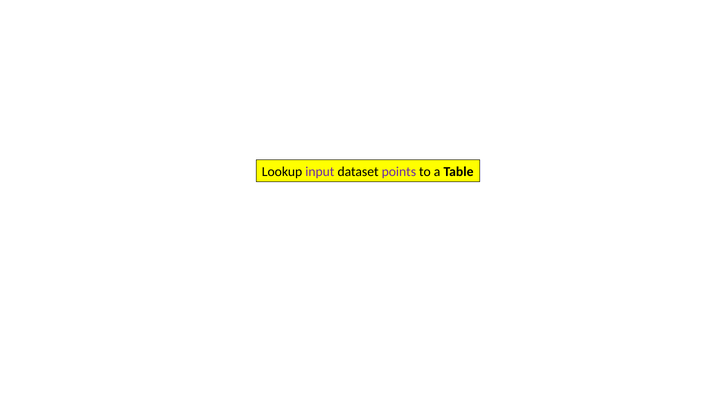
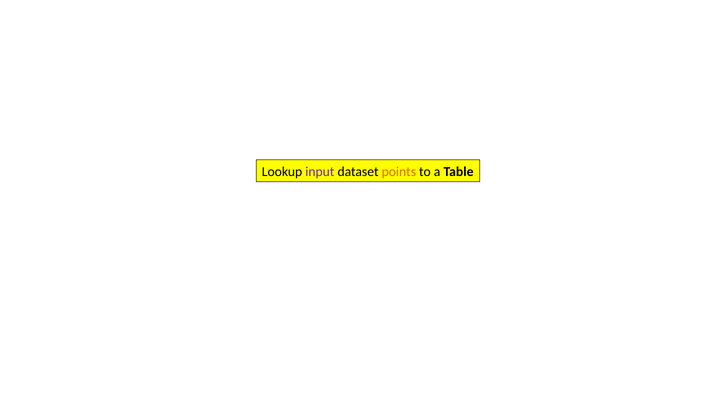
points colour: purple -> orange
